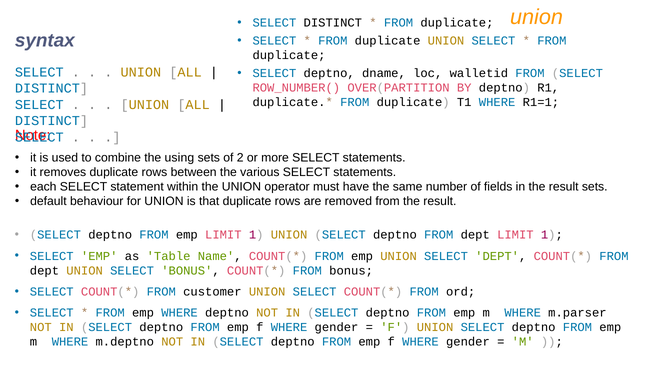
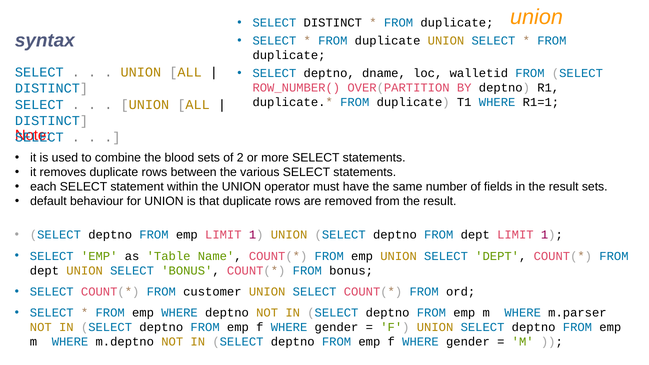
using: using -> blood
